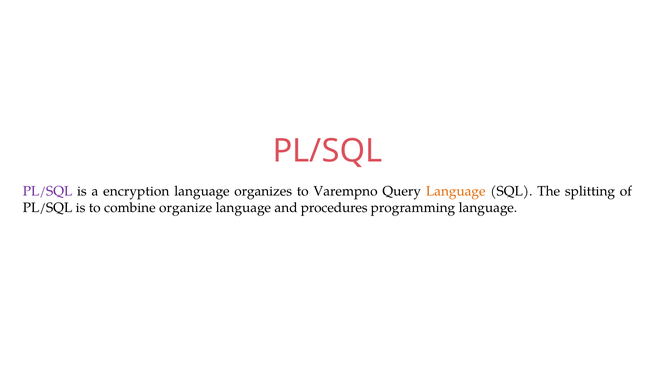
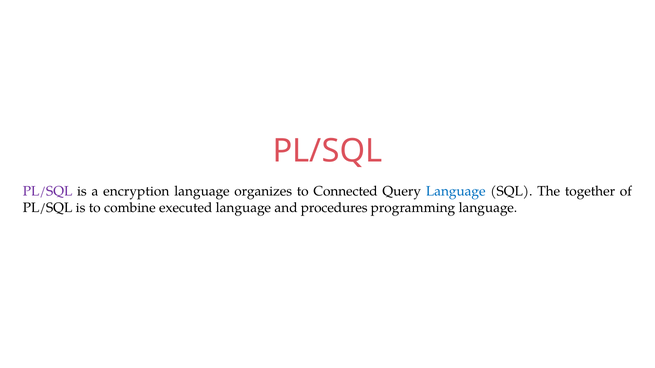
Varempno: Varempno -> Connected
Language at (456, 192) colour: orange -> blue
splitting: splitting -> together
organize: organize -> executed
